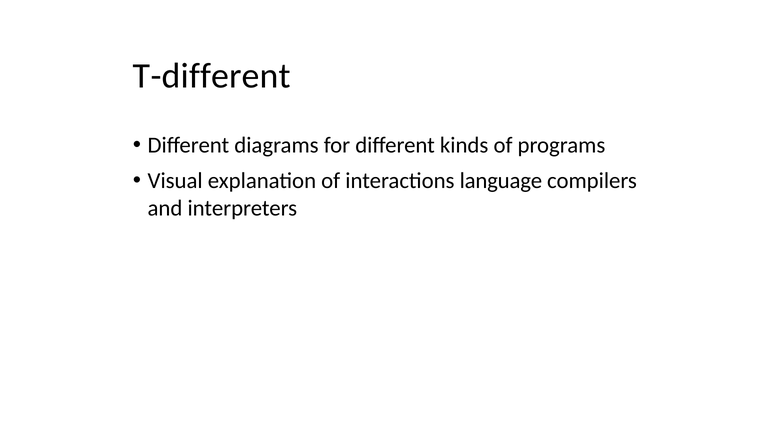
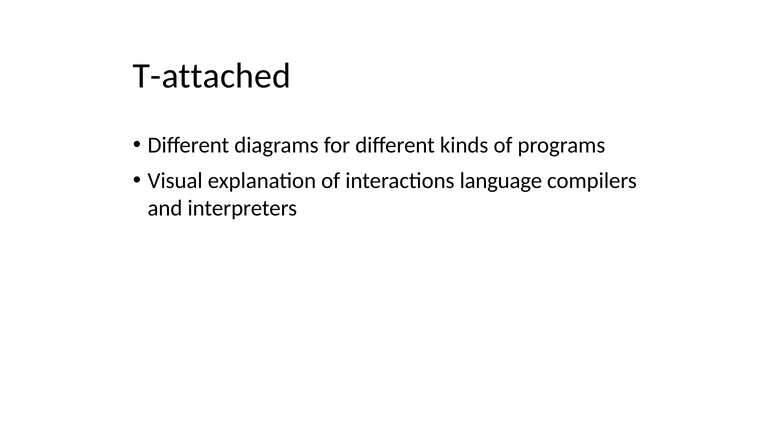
T-different: T-different -> T-attached
